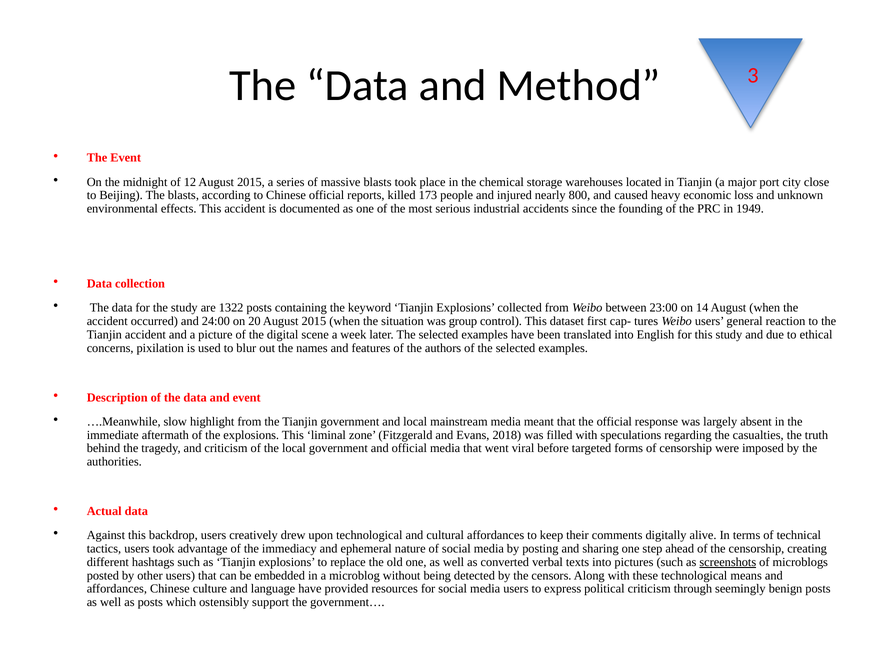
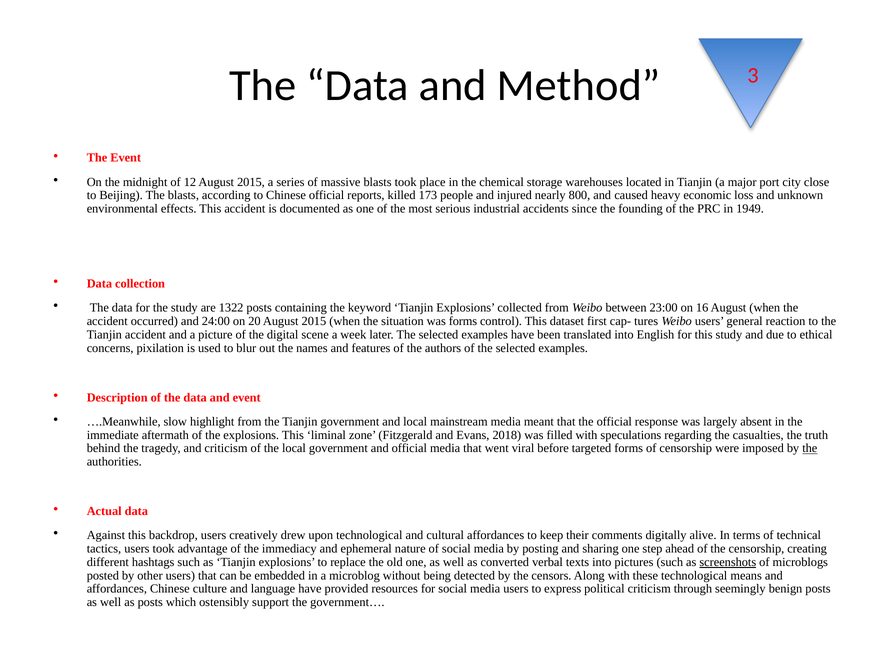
14: 14 -> 16
was group: group -> forms
the at (810, 449) underline: none -> present
